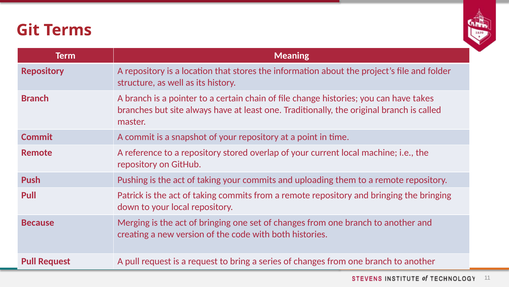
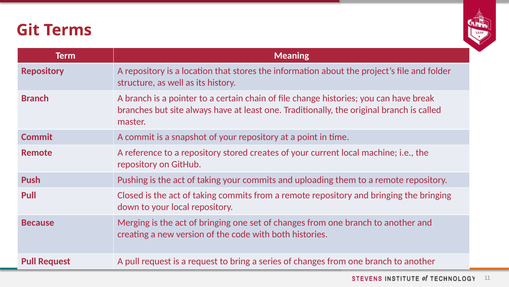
takes: takes -> break
overlap: overlap -> creates
Patrick: Patrick -> Closed
